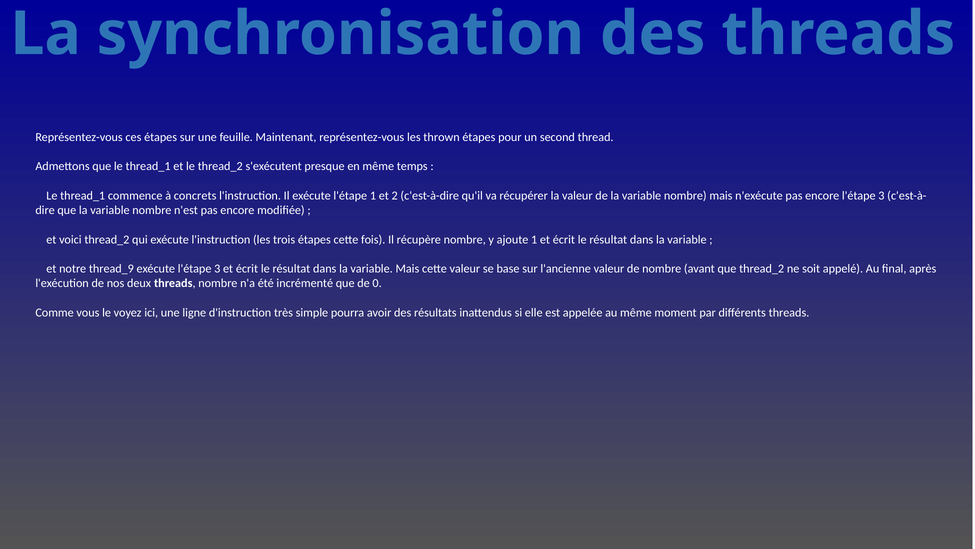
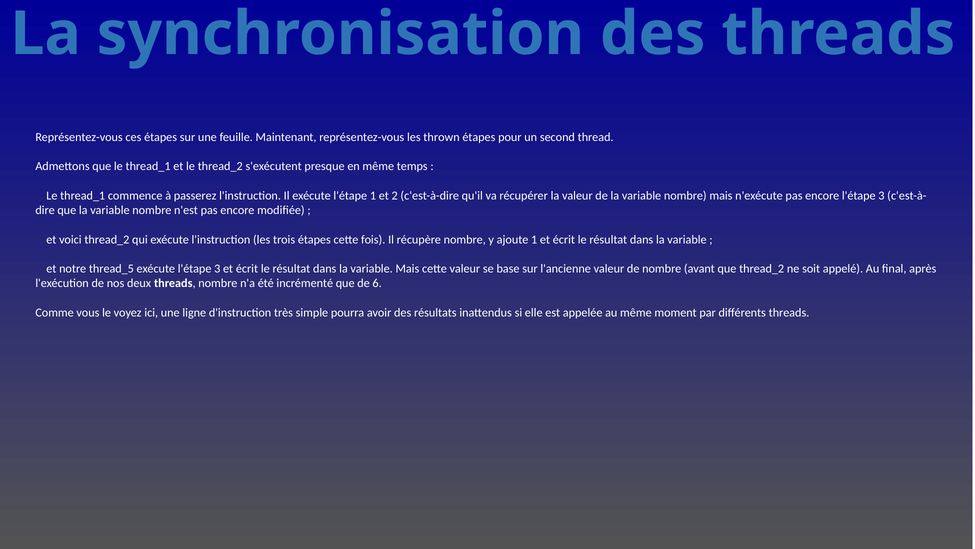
concrets: concrets -> passerez
thread_9: thread_9 -> thread_5
0: 0 -> 6
